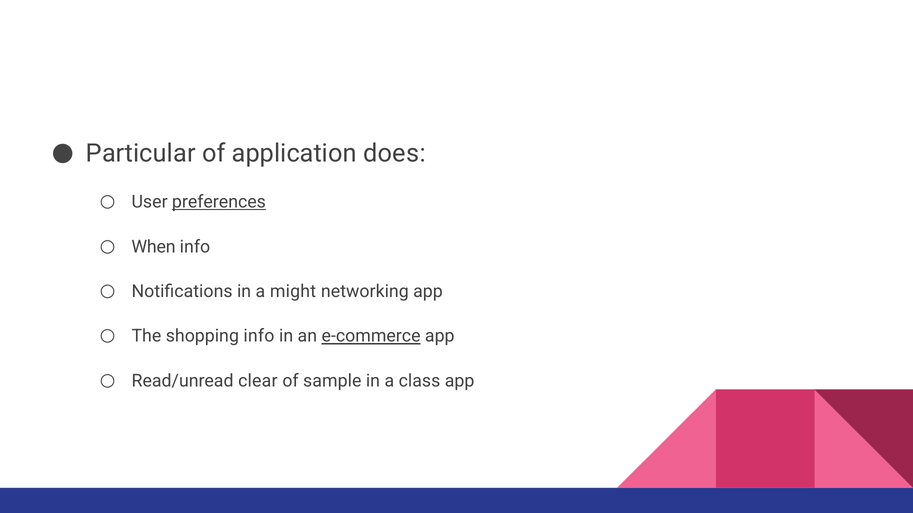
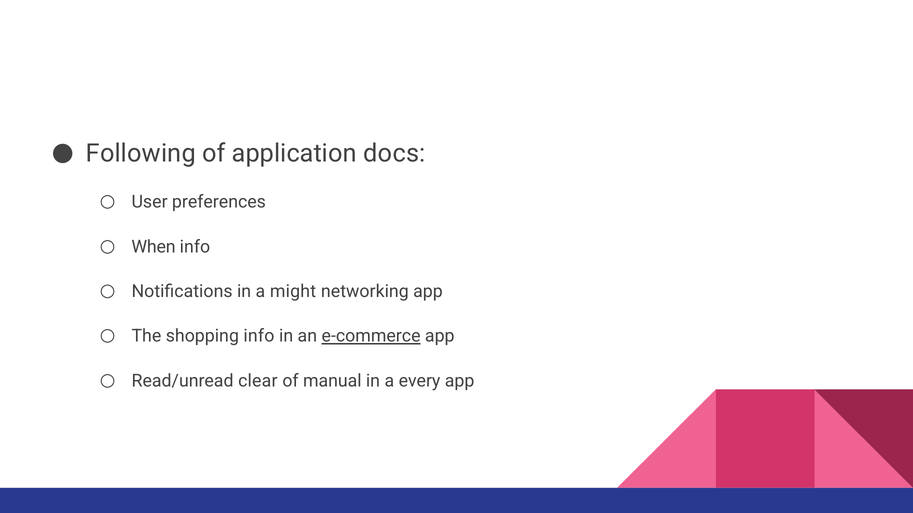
Particular: Particular -> Following
does: does -> docs
preferences underline: present -> none
sample: sample -> manual
class: class -> every
